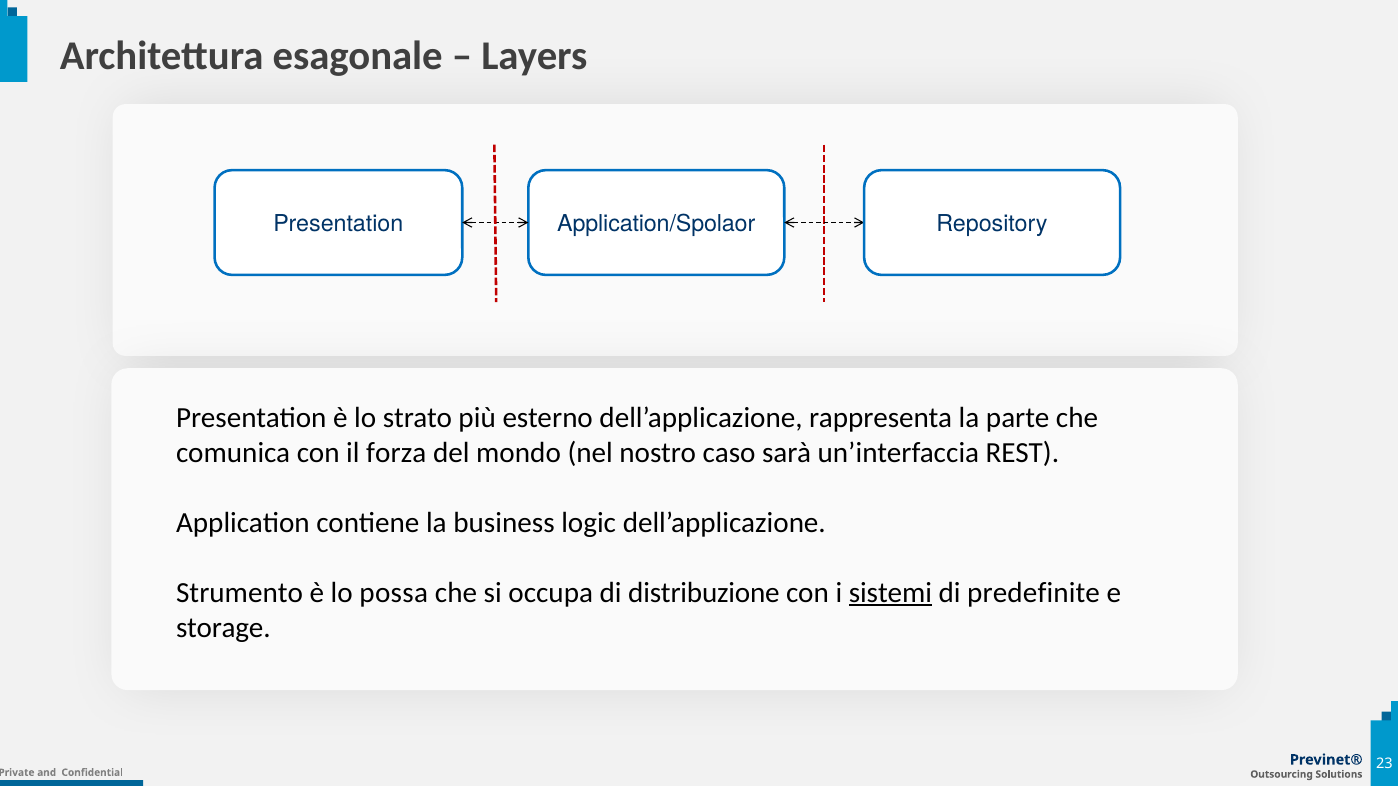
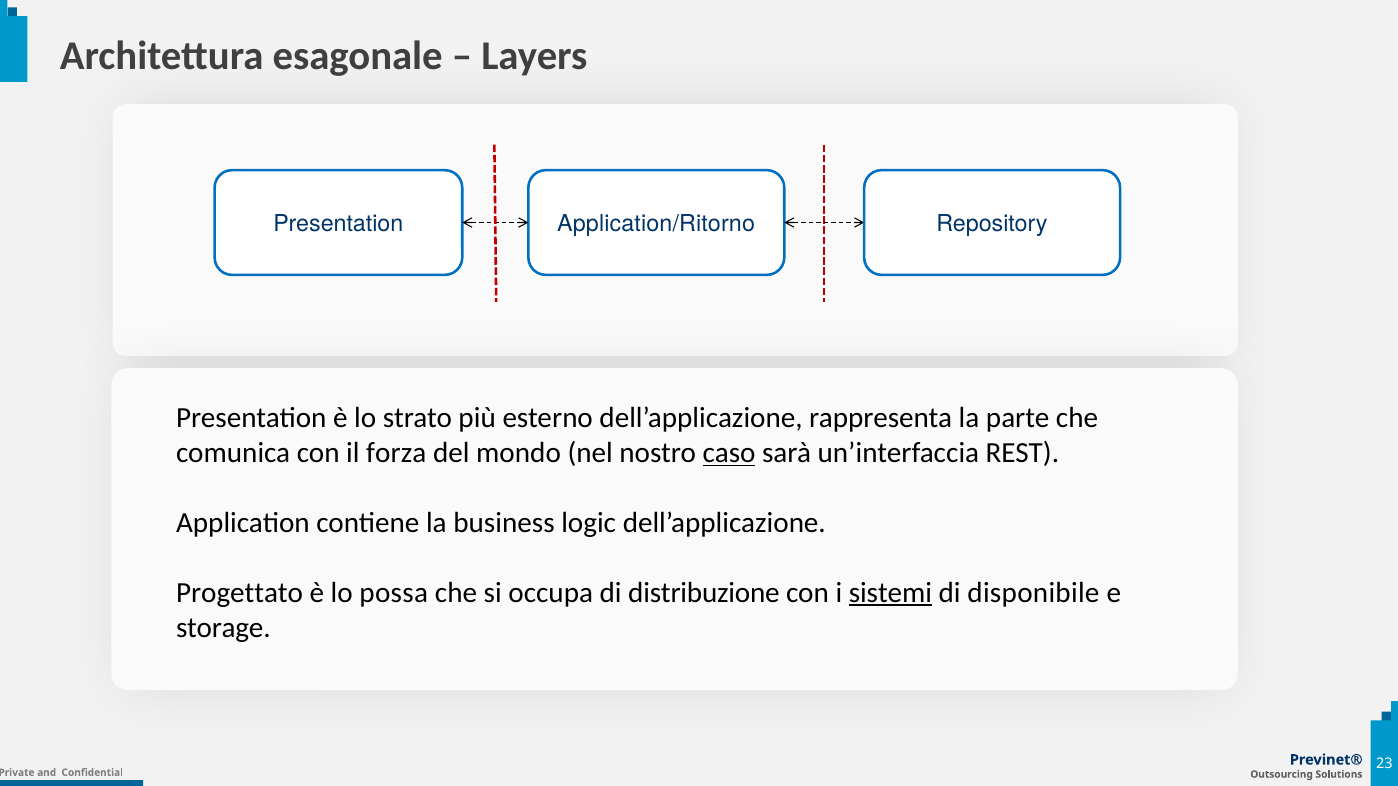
Application/Spolaor: Application/Spolaor -> Application/Ritorno
caso underline: none -> present
Strumento: Strumento -> Progettato
predefinite: predefinite -> disponibile
